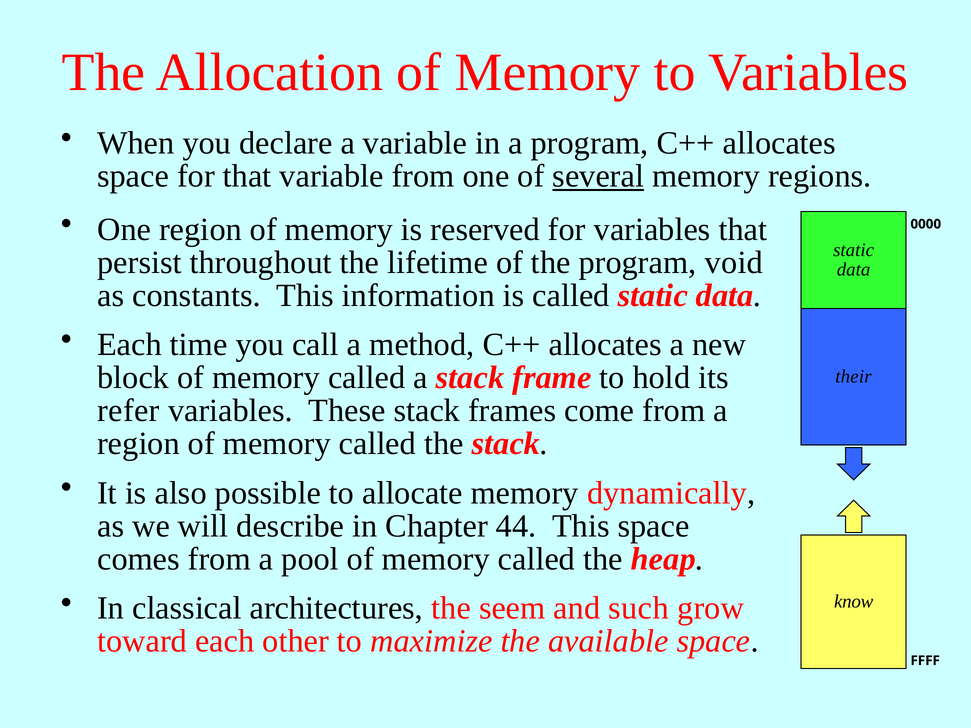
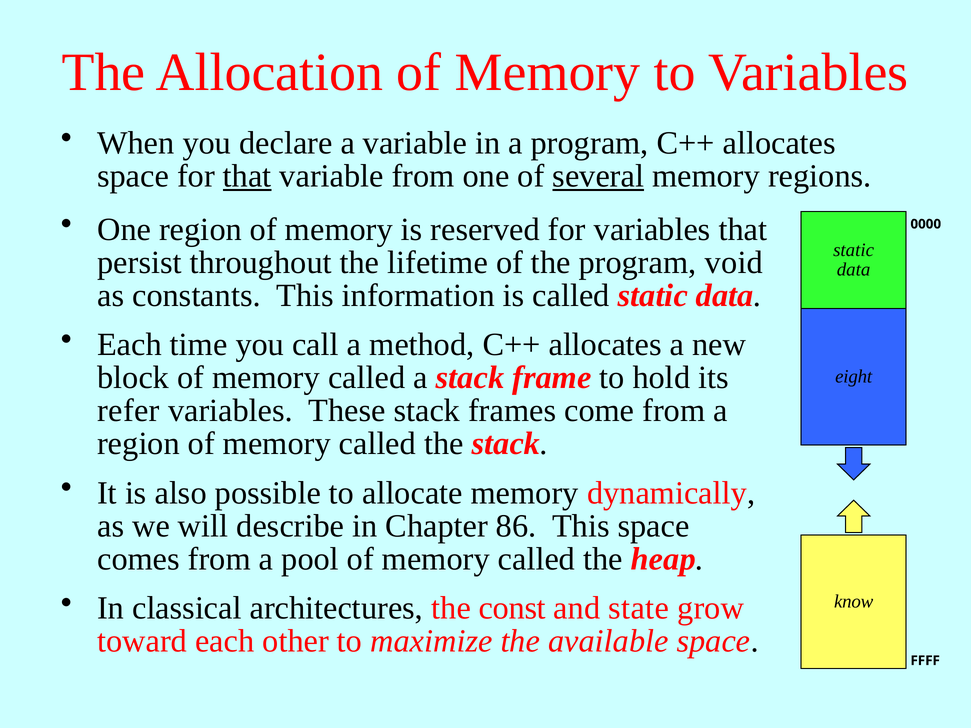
that at (247, 176) underline: none -> present
their: their -> eight
44: 44 -> 86
seem: seem -> const
such: such -> state
